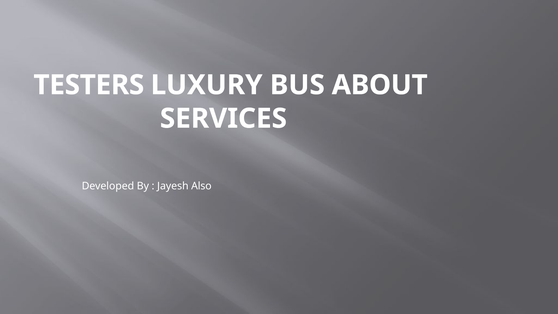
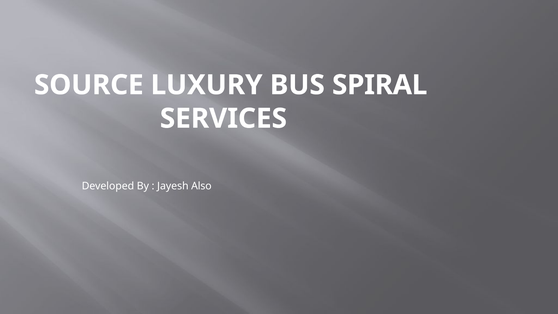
TESTERS: TESTERS -> SOURCE
ABOUT: ABOUT -> SPIRAL
